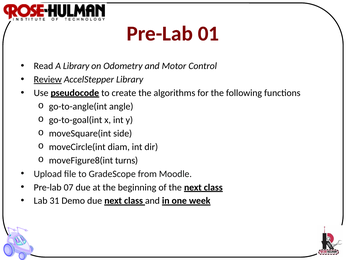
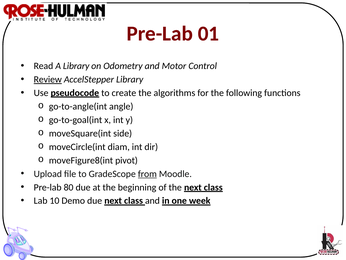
turns: turns -> pivot
from underline: none -> present
07: 07 -> 80
31: 31 -> 10
